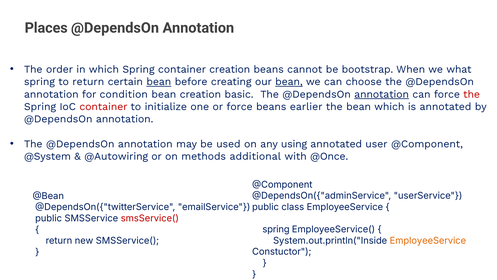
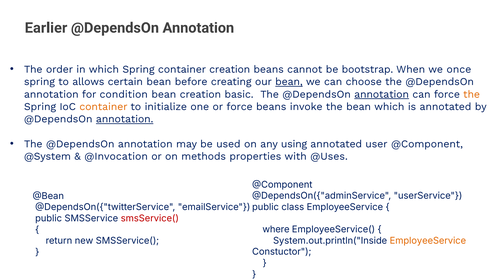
Places: Places -> Earlier
what: what -> once
to return: return -> allows
bean at (159, 82) underline: present -> none
the at (472, 94) colour: red -> orange
container at (103, 107) colour: red -> orange
earlier: earlier -> invoke
annotation at (125, 119) underline: none -> present
@Autowiring: @Autowiring -> @Invocation
additional: additional -> properties
@Once: @Once -> @Uses
spring at (276, 229): spring -> where
